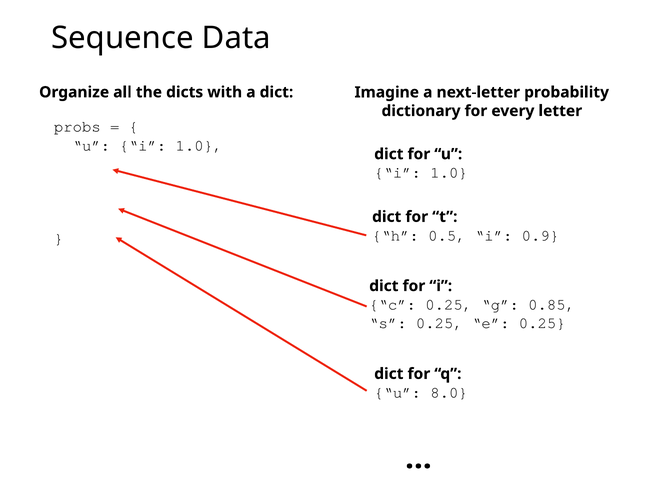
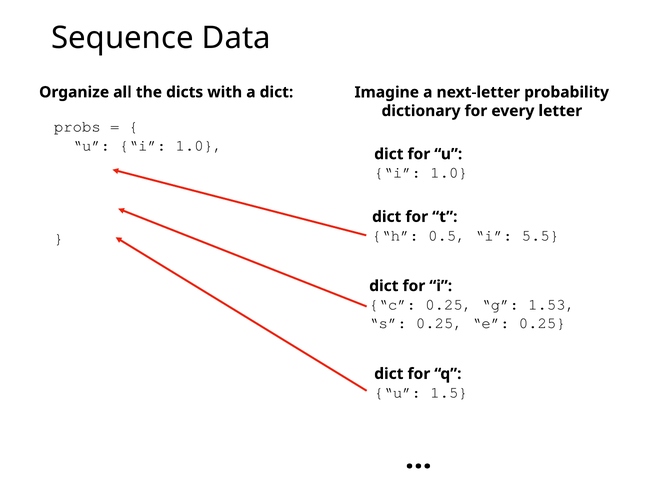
0.9: 0.9 -> 5.5
0.85: 0.85 -> 1.53
8.0: 8.0 -> 1.5
